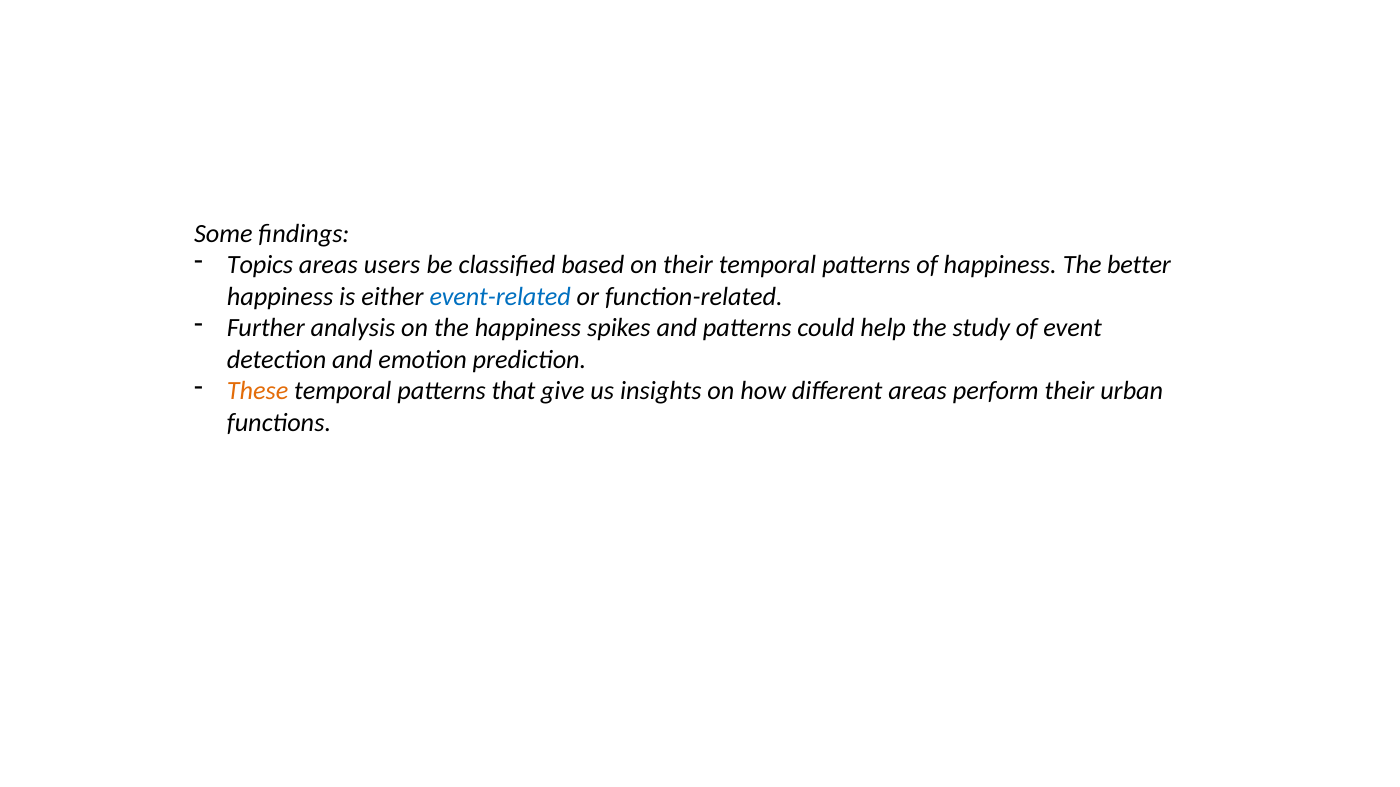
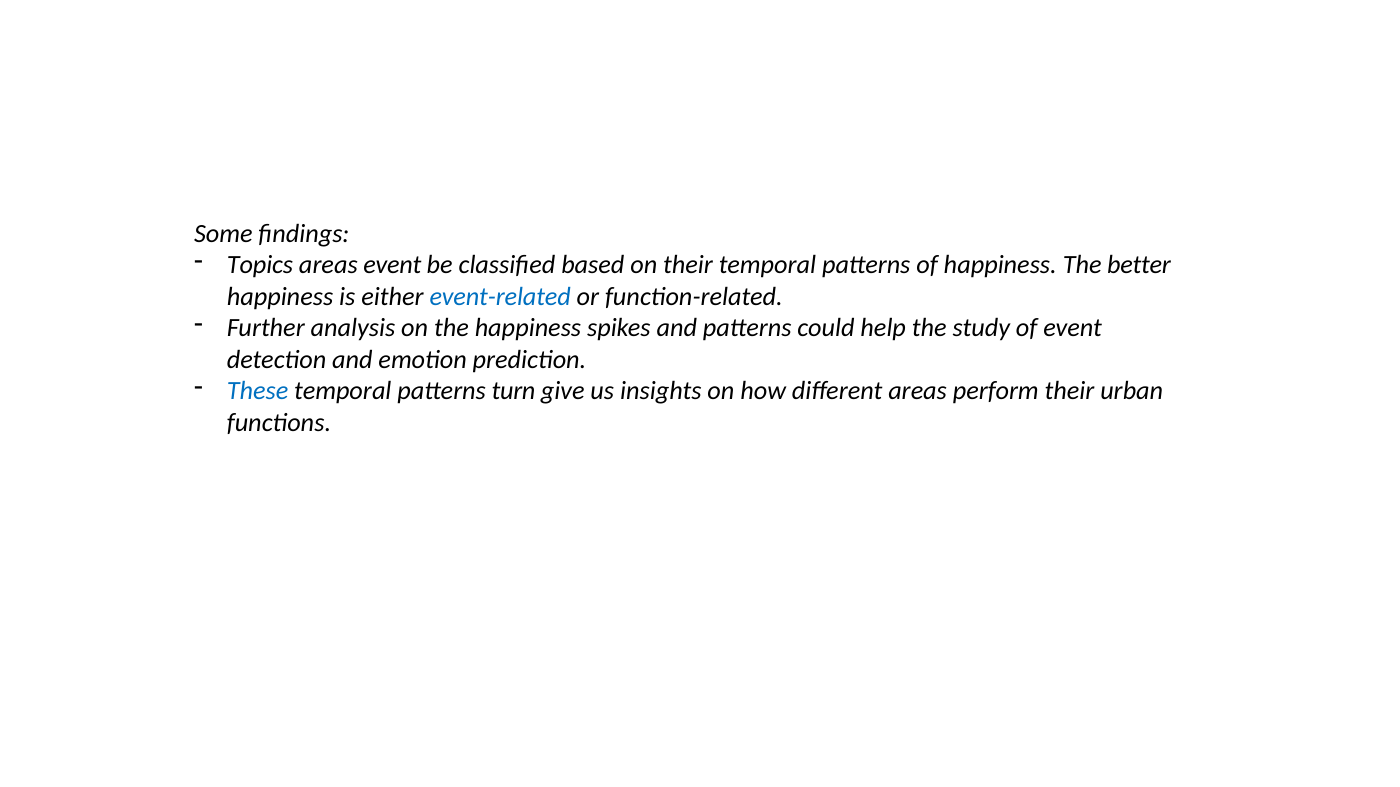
areas users: users -> event
These colour: orange -> blue
that: that -> turn
